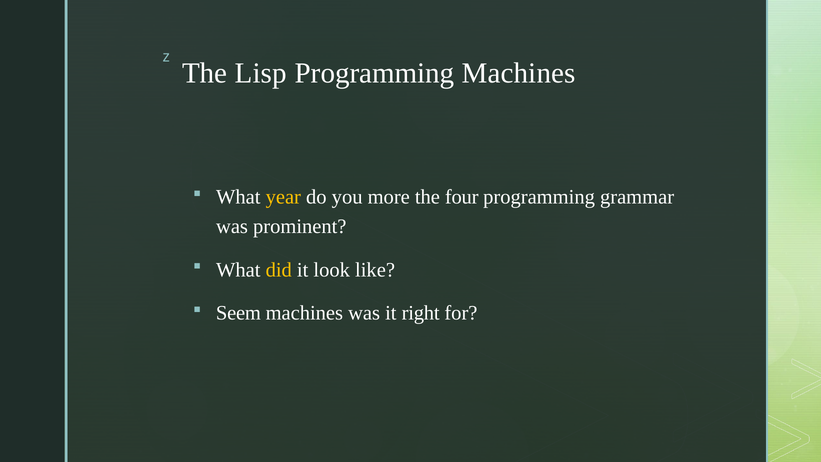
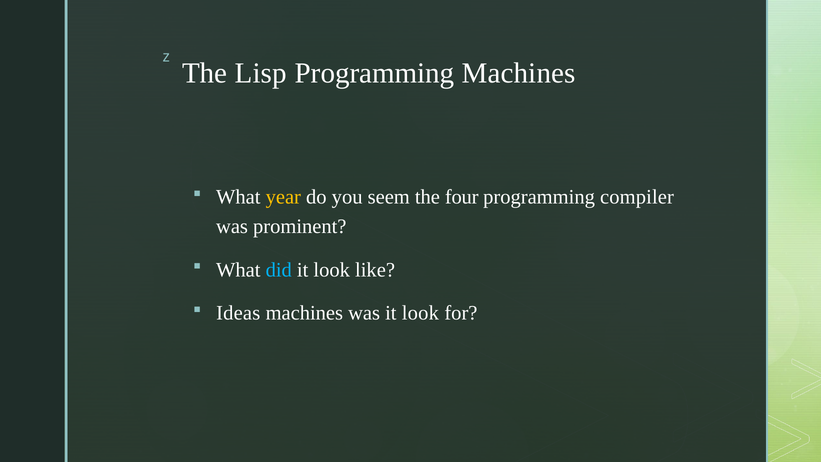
more: more -> seem
grammar: grammar -> compiler
did colour: yellow -> light blue
Seem: Seem -> Ideas
was it right: right -> look
